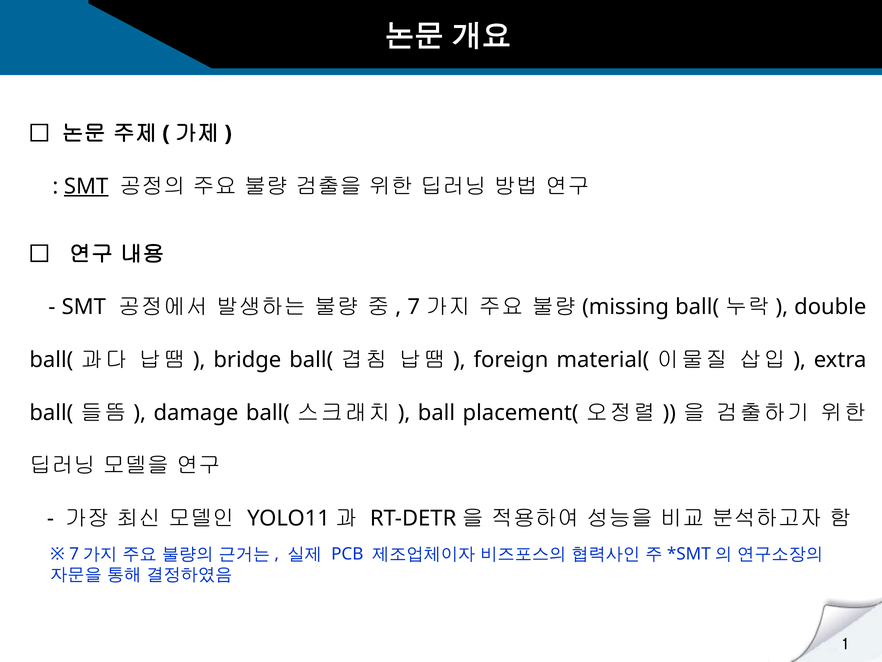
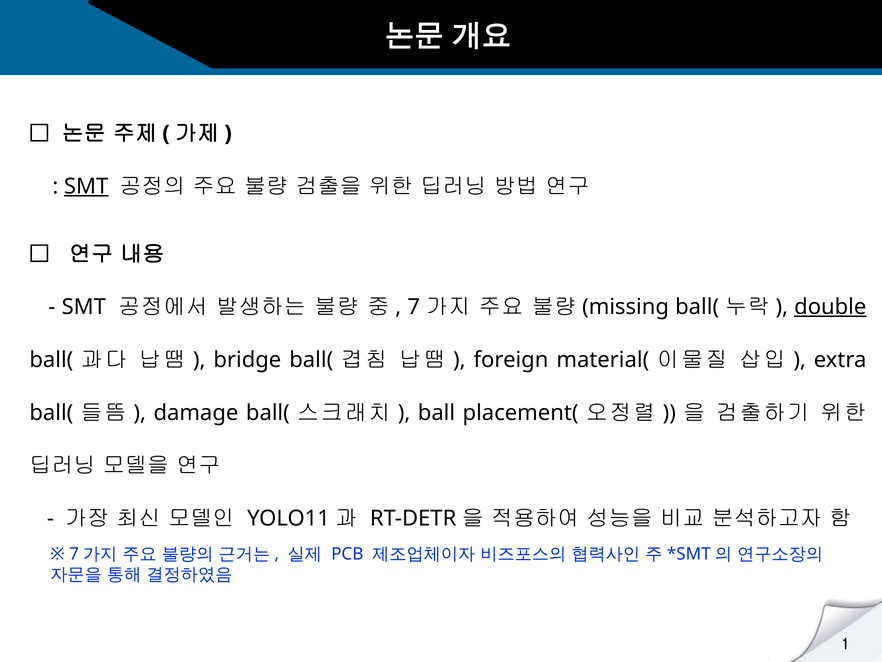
double underline: none -> present
